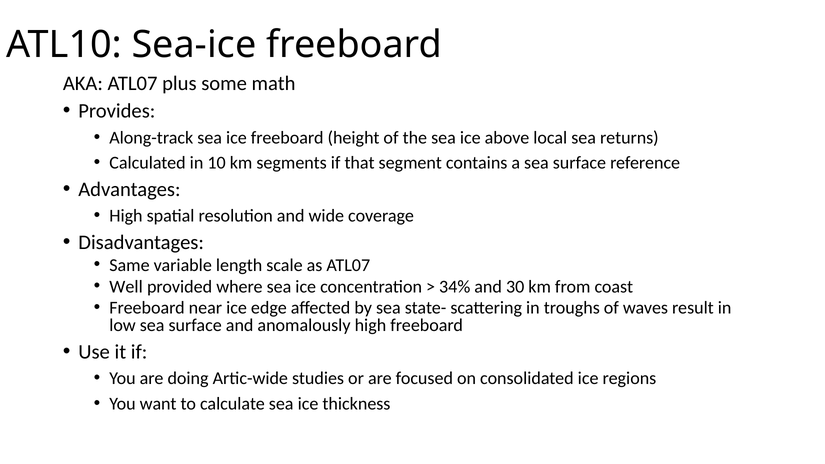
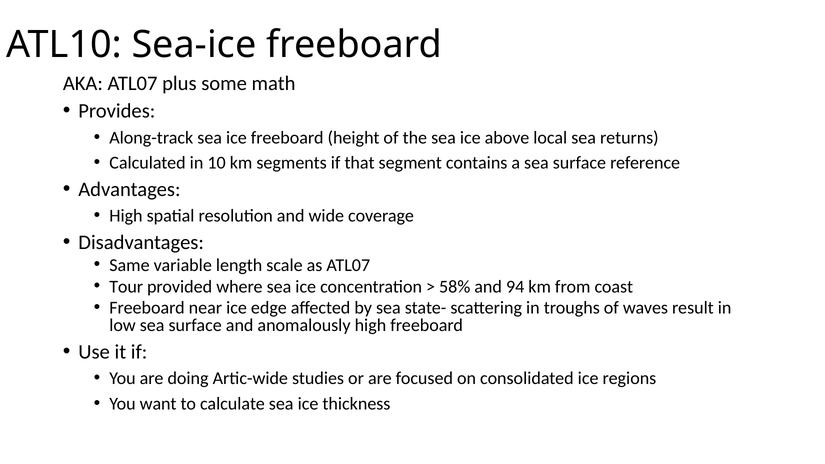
Well: Well -> Tour
34%: 34% -> 58%
30: 30 -> 94
